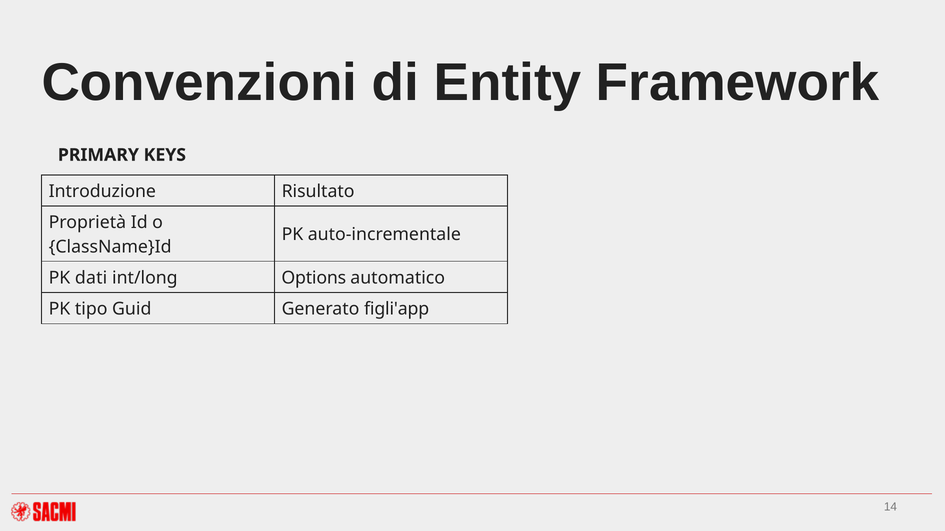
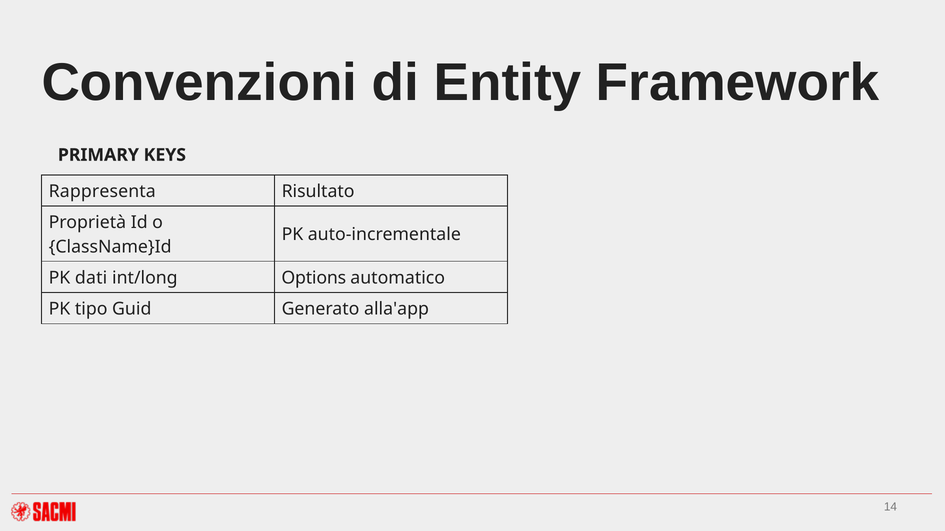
Introduzione: Introduzione -> Rappresenta
figli'app: figli'app -> alla'app
